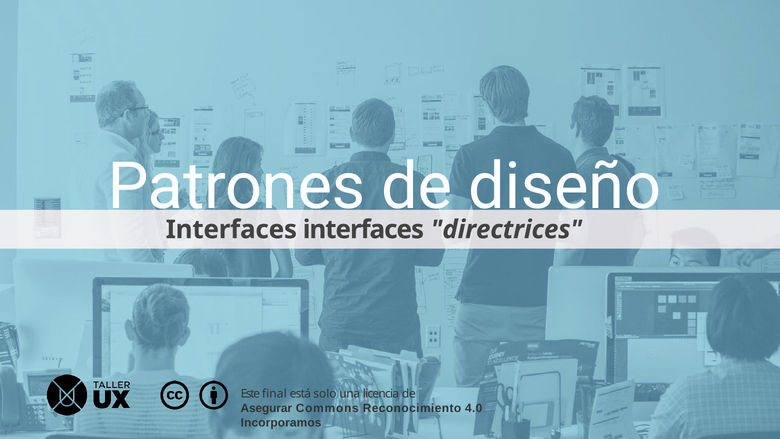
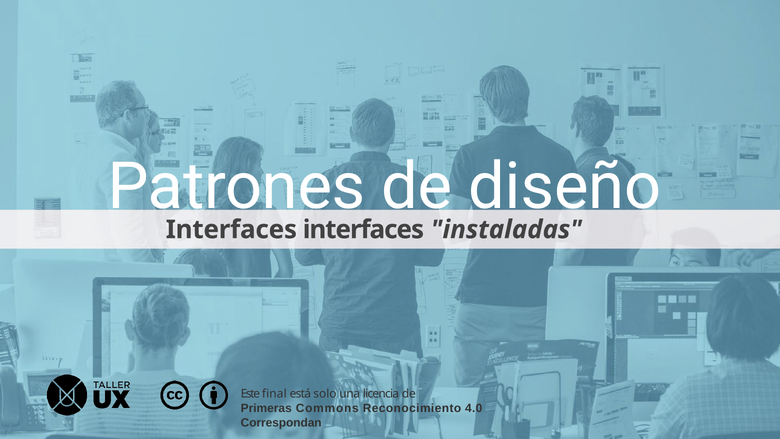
directrices: directrices -> instaladas
Asegurar: Asegurar -> Primeras
Incorporamos: Incorporamos -> Correspondan
